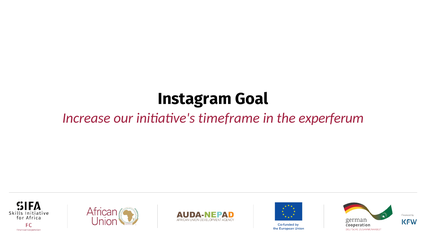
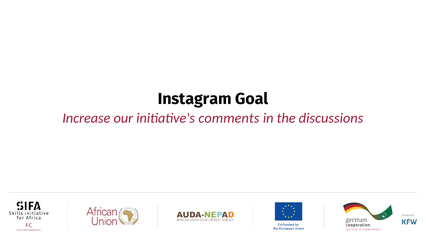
timeframe: timeframe -> comments
experferum: experferum -> discussions
